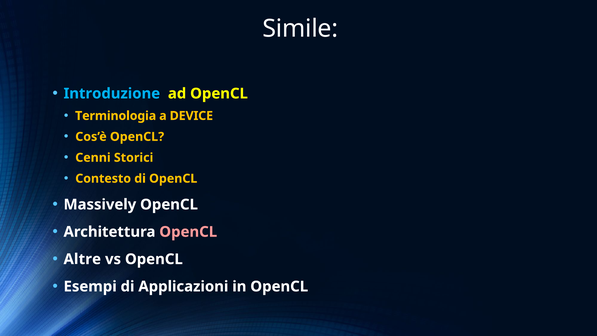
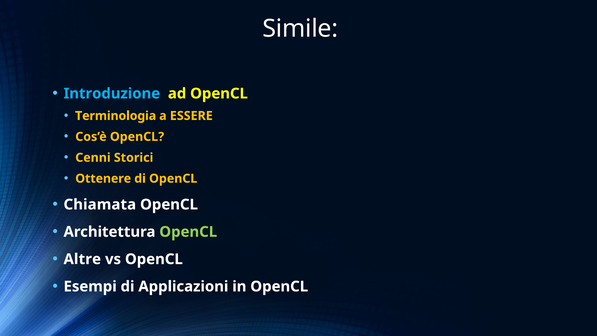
DEVICE: DEVICE -> ESSERE
Contesto: Contesto -> Ottenere
Massively: Massively -> Chiamata
OpenCL at (188, 232) colour: pink -> light green
